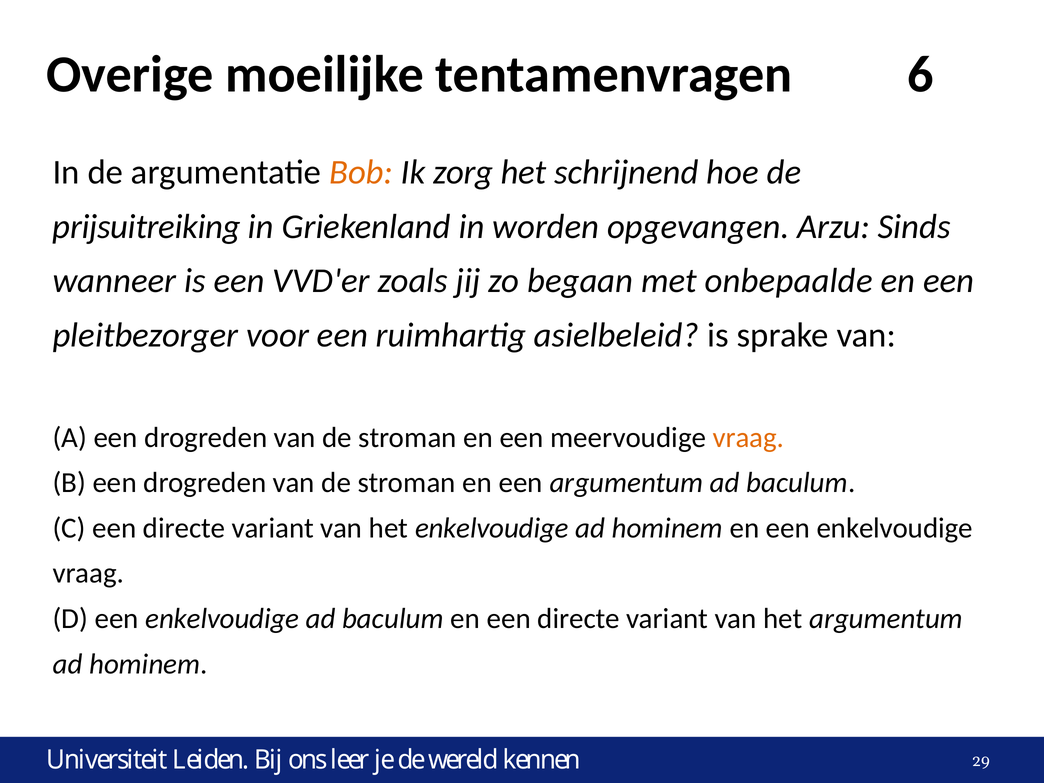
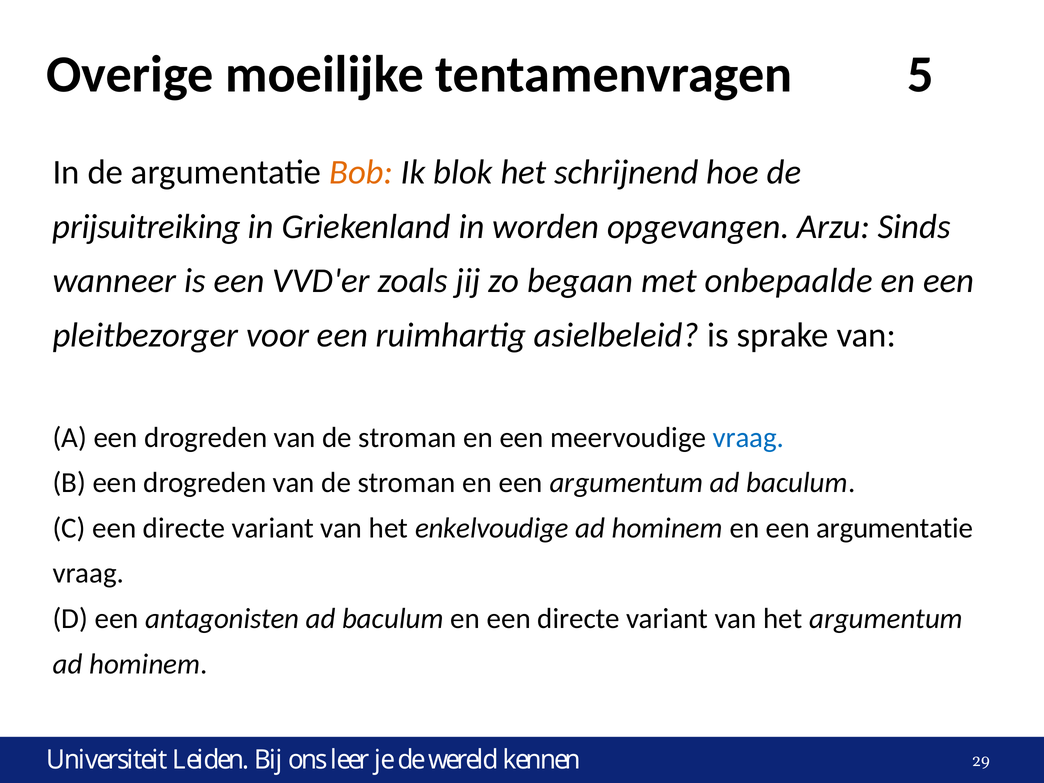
6: 6 -> 5
zorg: zorg -> blok
vraag at (748, 438) colour: orange -> blue
en een enkelvoudige: enkelvoudige -> argumentatie
D een enkelvoudige: enkelvoudige -> antagonisten
